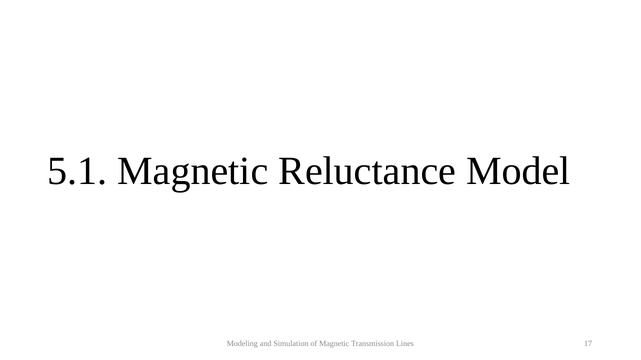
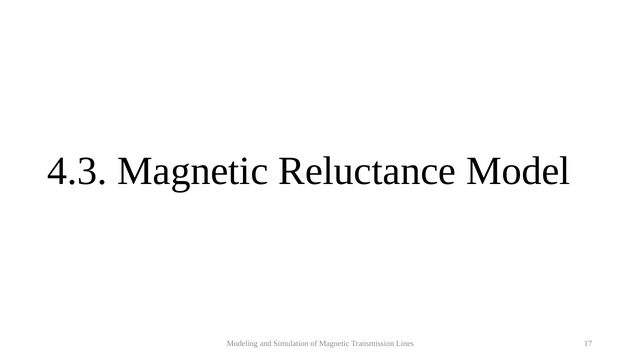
5.1: 5.1 -> 4.3
